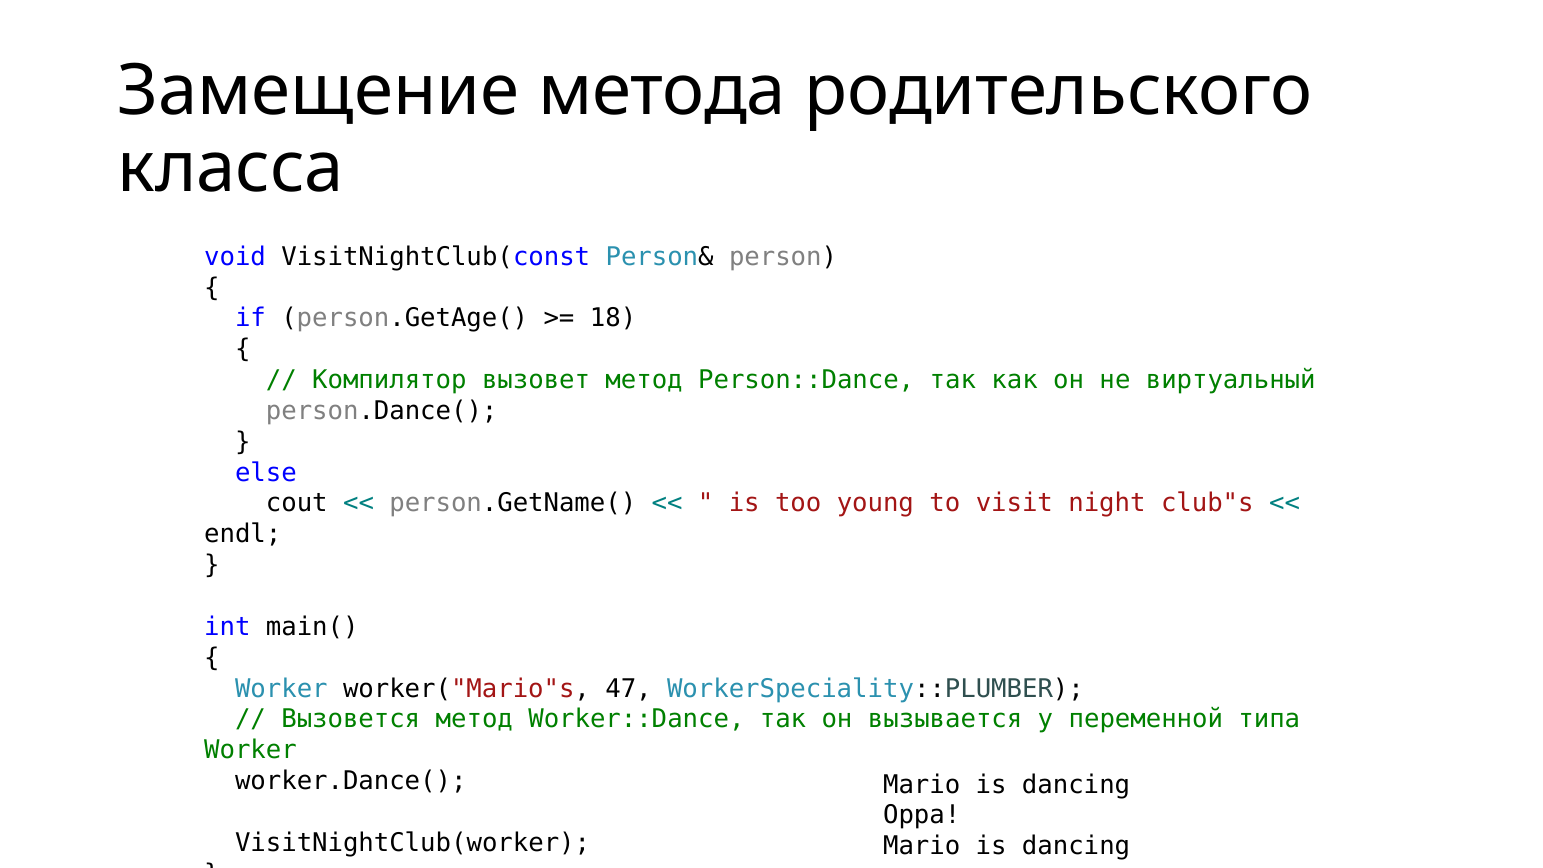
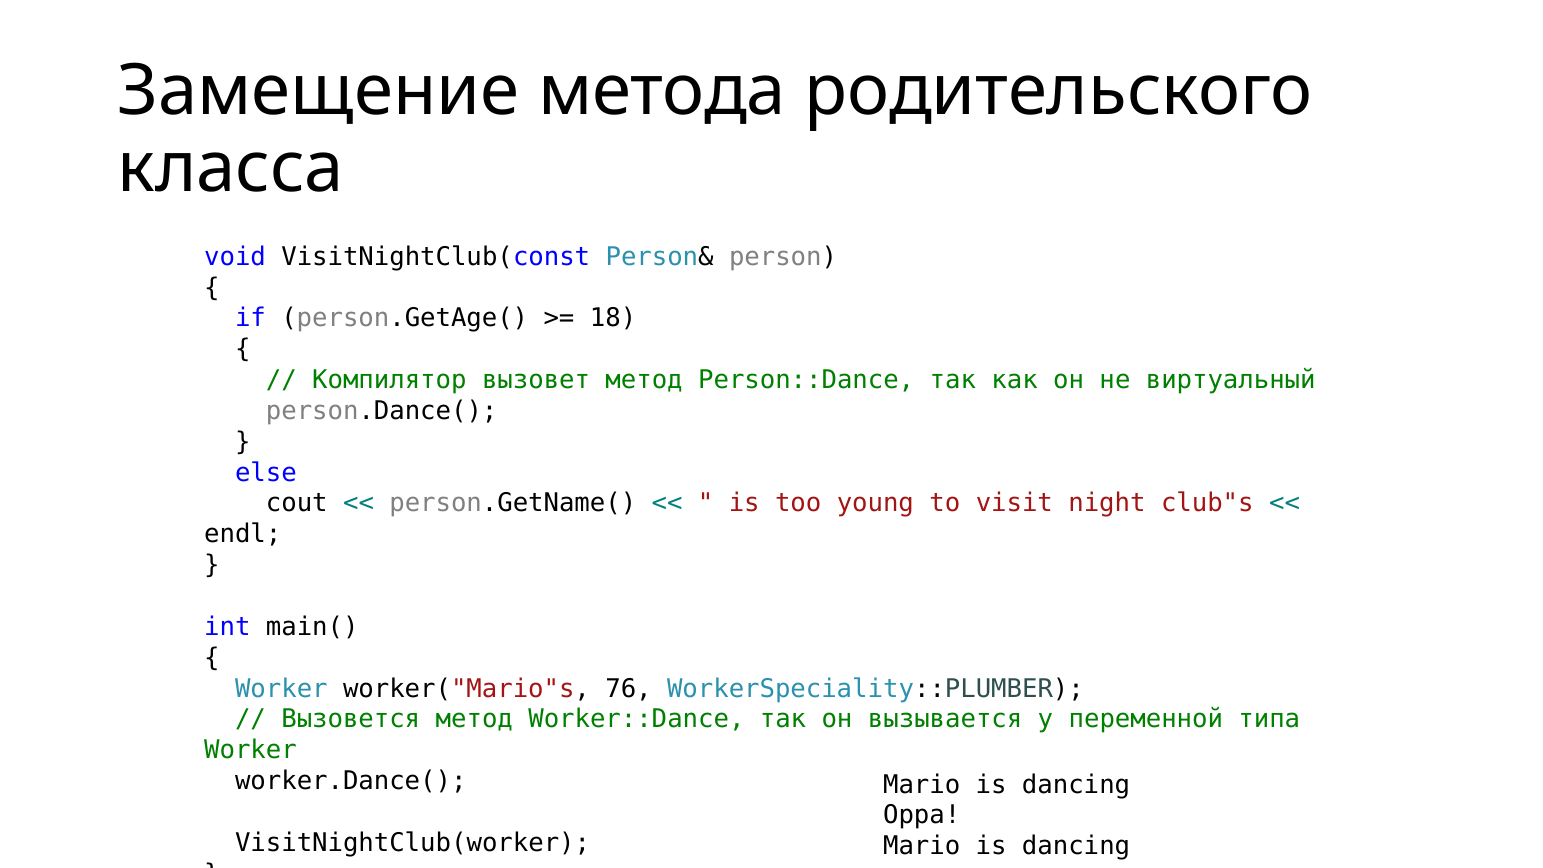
47: 47 -> 76
